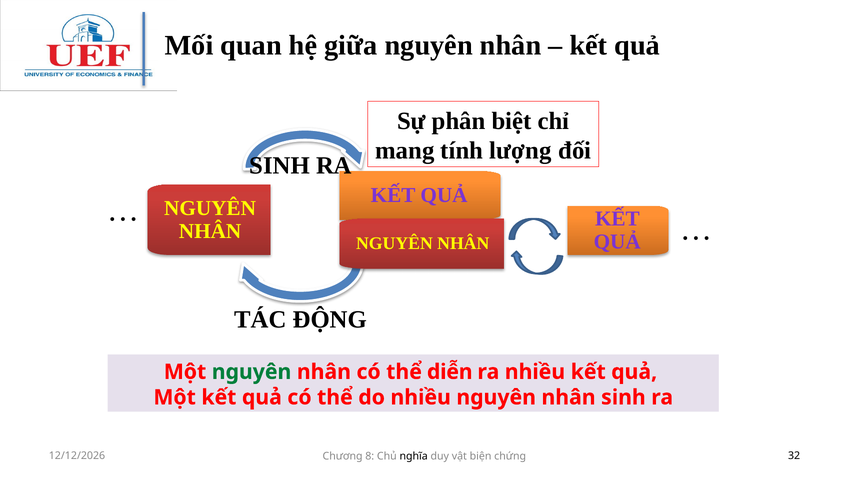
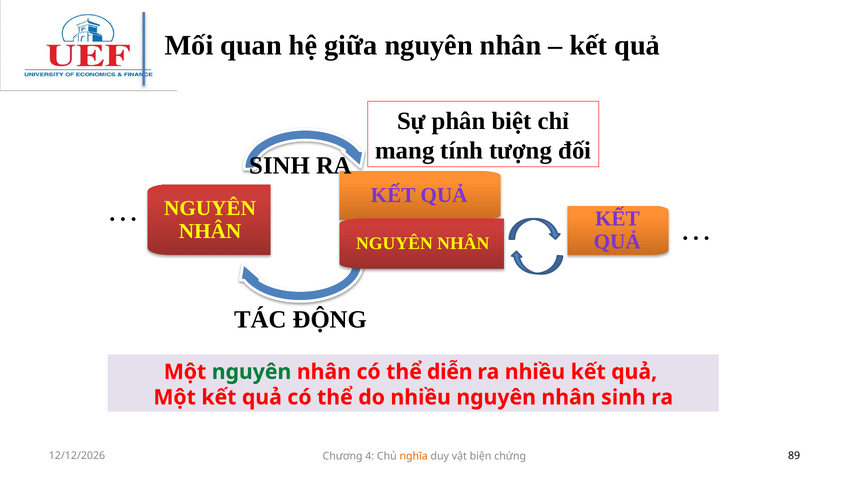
lượng: lượng -> tượng
8: 8 -> 4
nghĩa colour: black -> orange
32: 32 -> 89
